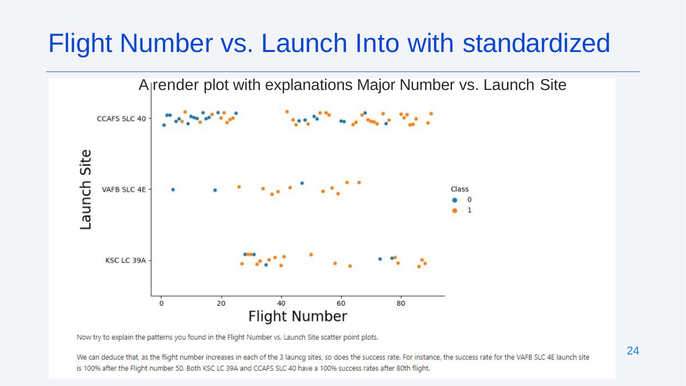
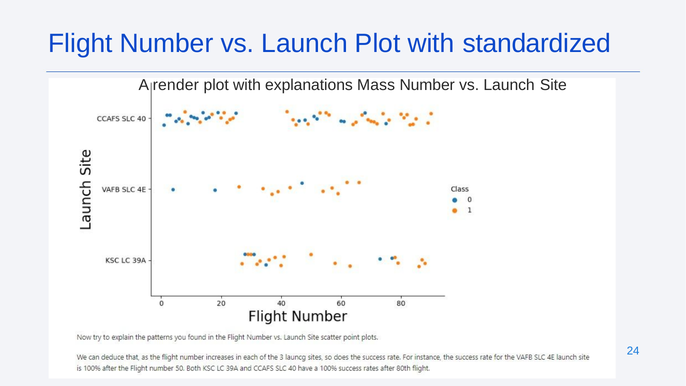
Launch Into: Into -> Plot
Major: Major -> Mass
